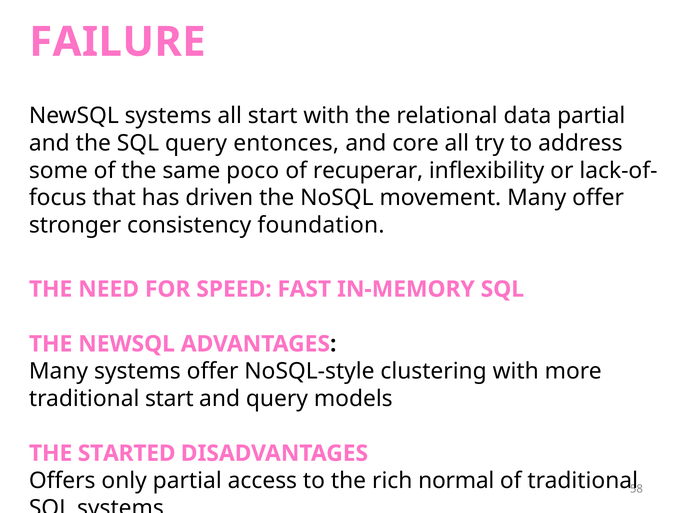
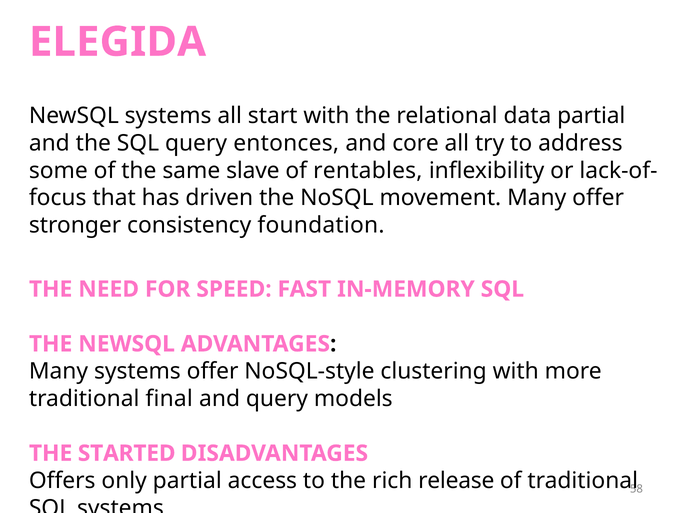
FAILURE: FAILURE -> ELEGIDA
poco: poco -> slave
recuperar: recuperar -> rentables
traditional start: start -> final
normal: normal -> release
